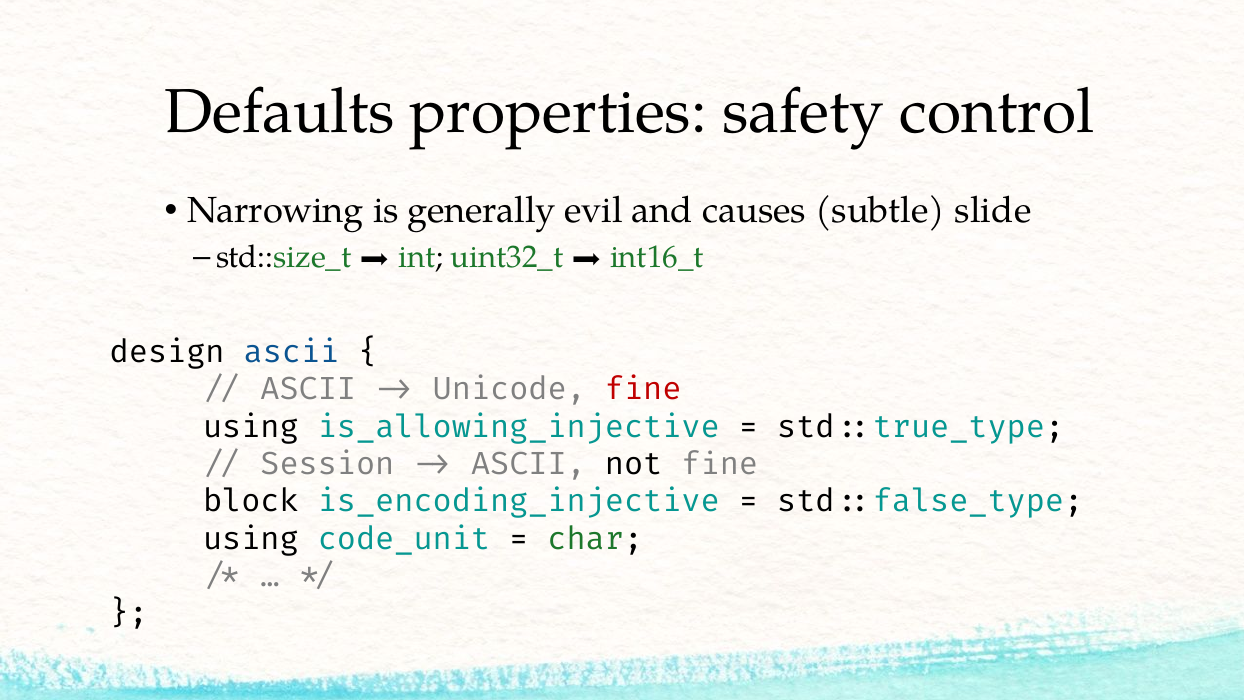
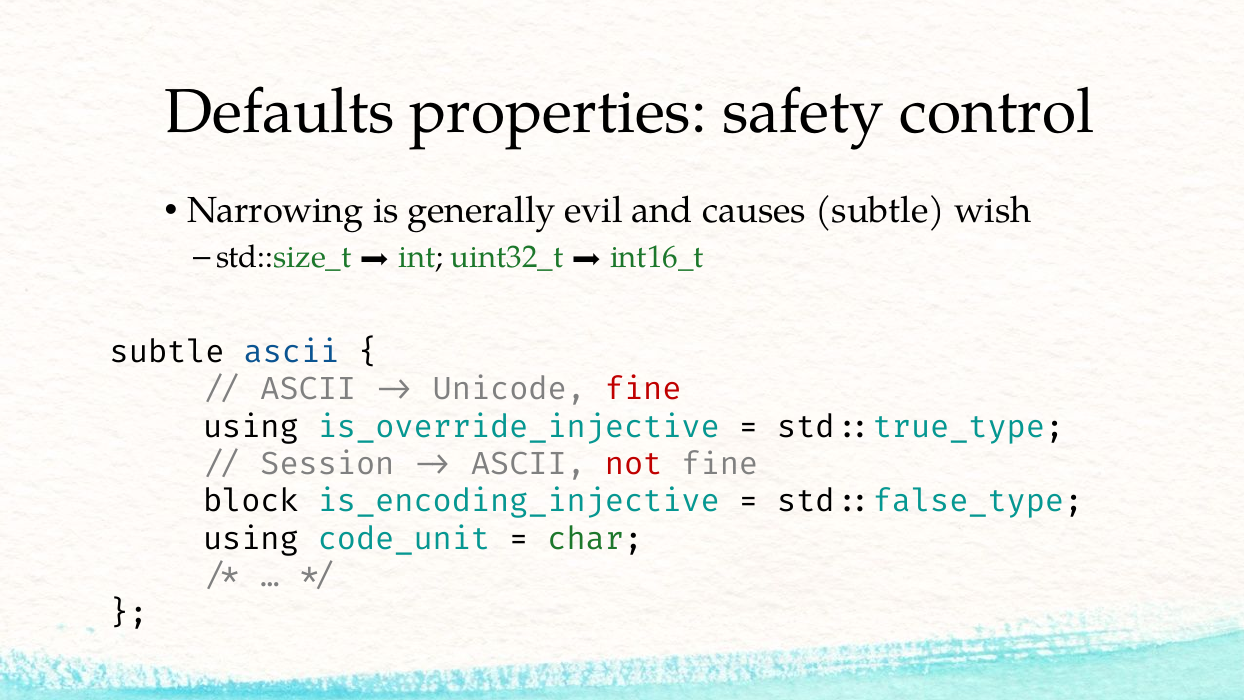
slide: slide -> wish
design at (167, 352): design -> subtle
is_allowing_injective: is_allowing_injective -> is_override_injective
not colour: black -> red
